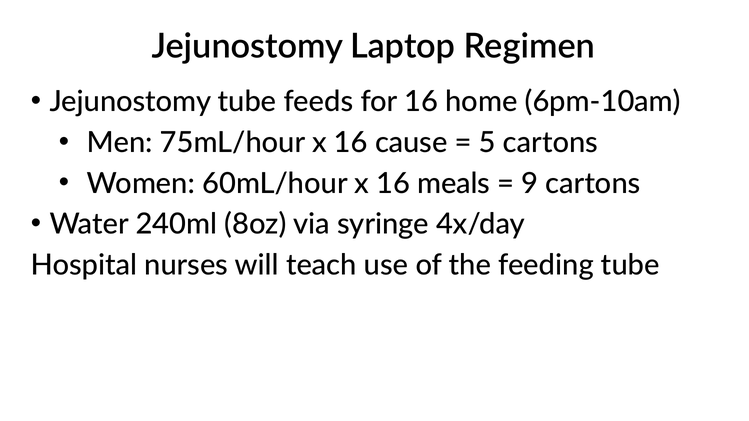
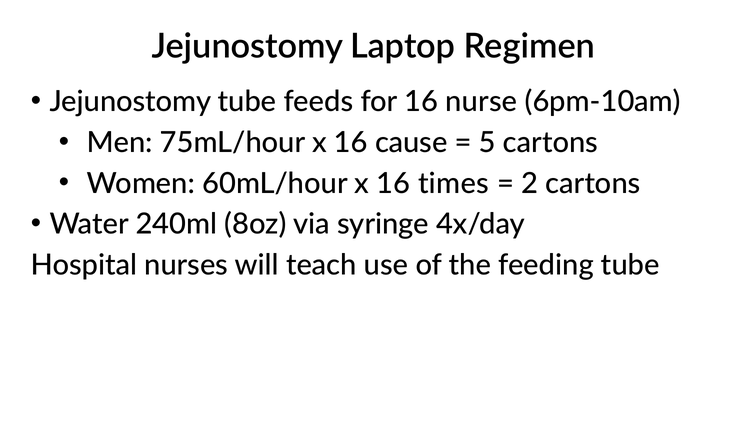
home: home -> nurse
meals: meals -> times
9: 9 -> 2
